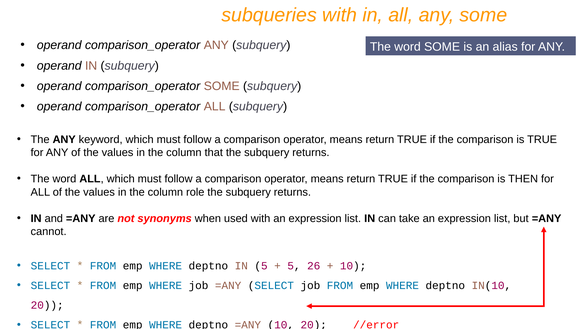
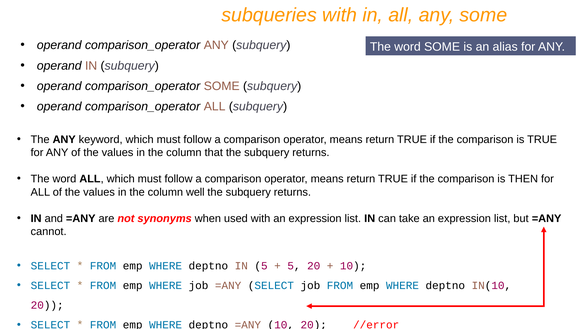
role: role -> well
5 26: 26 -> 20
